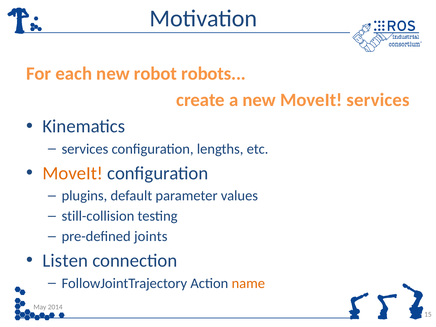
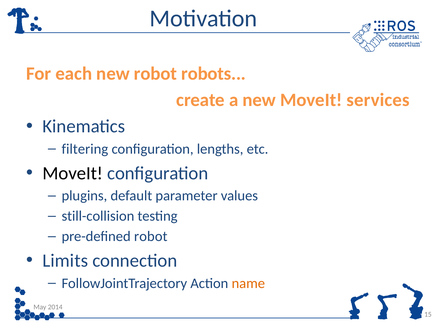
services at (85, 149): services -> filtering
MoveIt at (73, 173) colour: orange -> black
pre-defined joints: joints -> robot
Listen: Listen -> Limits
